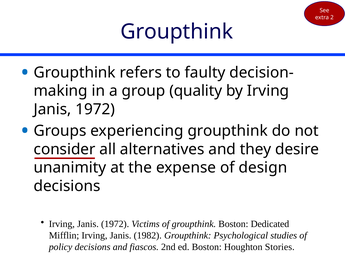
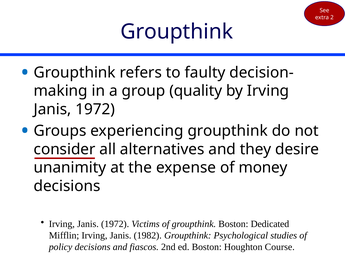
design: design -> money
Stories: Stories -> Course
